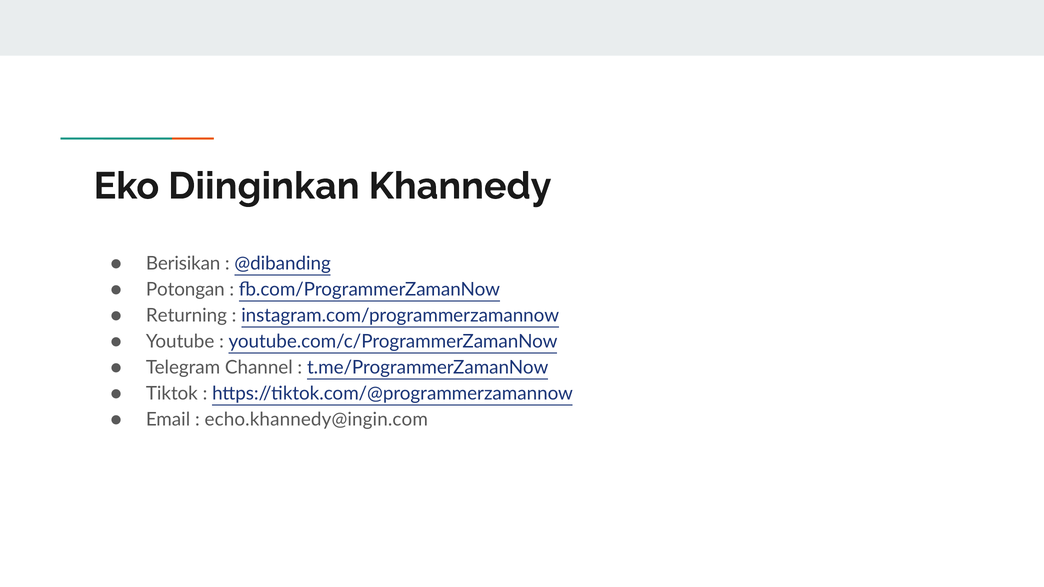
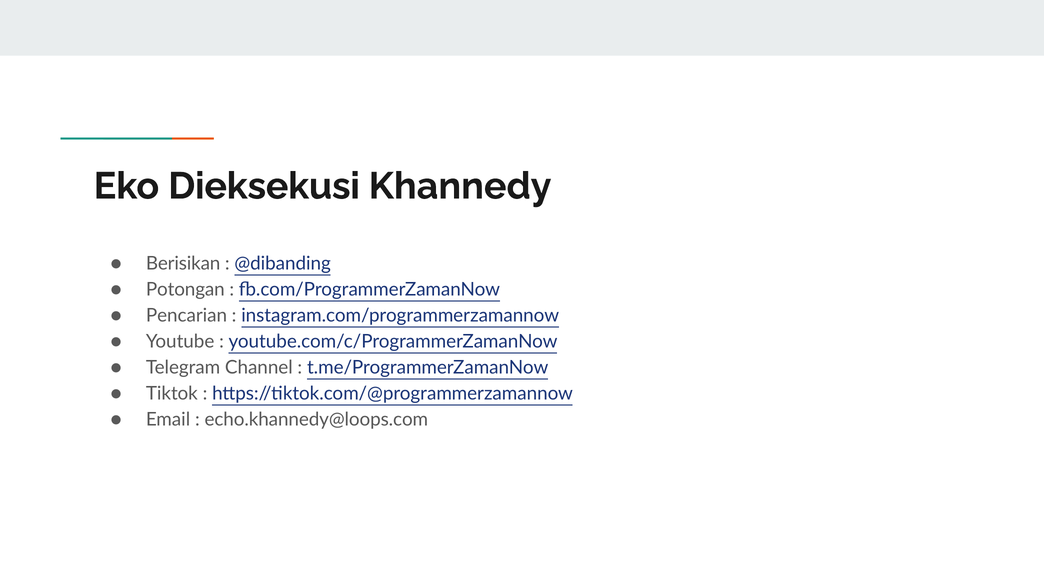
Diinginkan: Diinginkan -> Dieksekusi
Returning: Returning -> Pencarian
echo.khannedy@ingin.com: echo.khannedy@ingin.com -> echo.khannedy@loops.com
